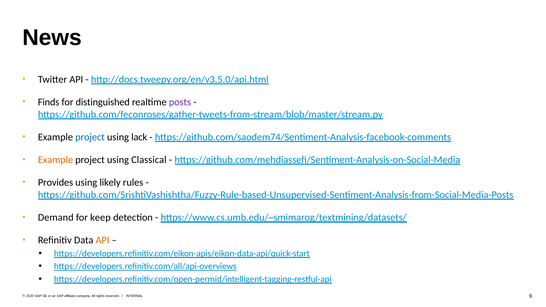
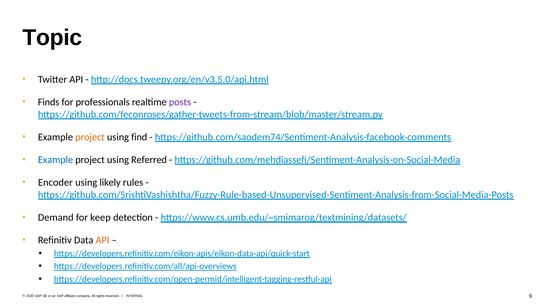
News: News -> Topic
distinguished: distinguished -> professionals
project at (90, 137) colour: blue -> orange
lack: lack -> find
Example at (55, 160) colour: orange -> blue
Classical: Classical -> Referred
Provides: Provides -> Encoder
